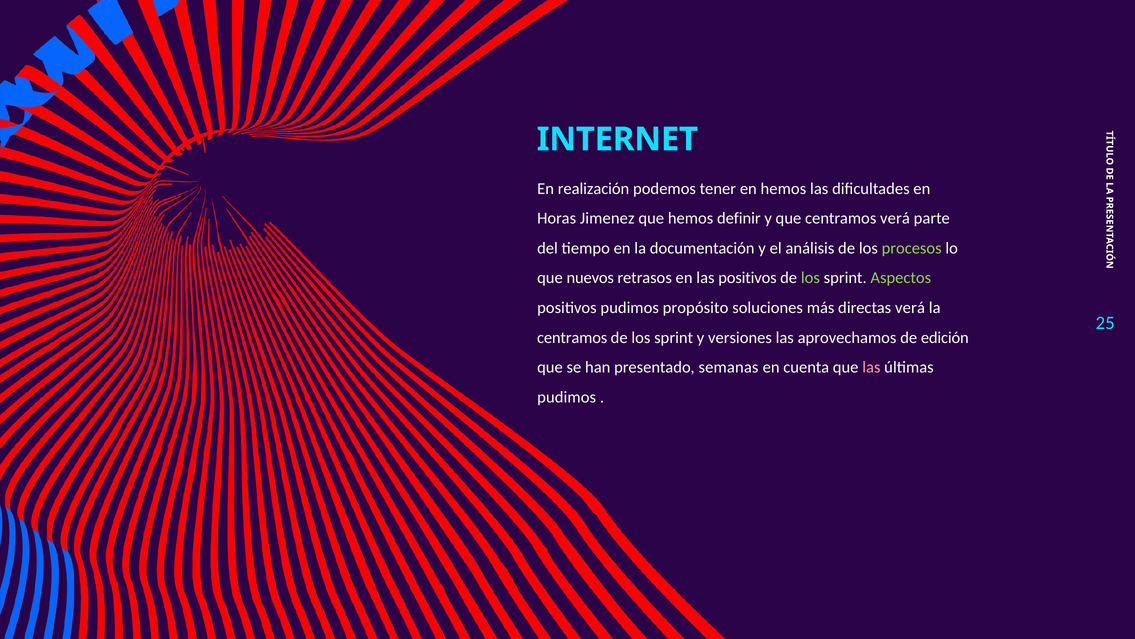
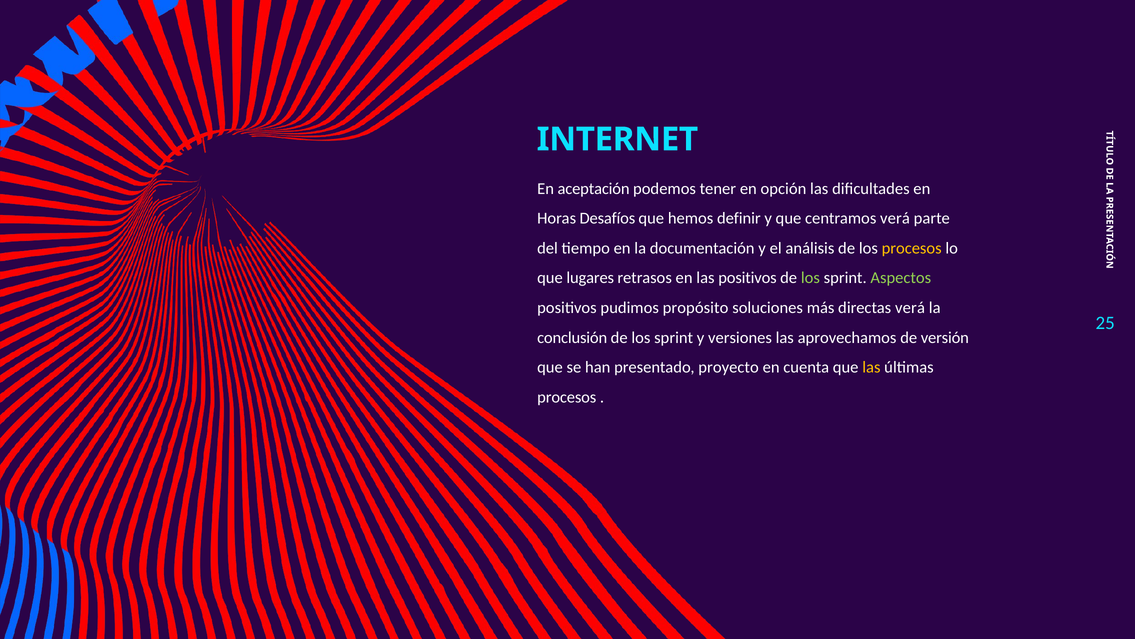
realización: realización -> aceptación
en hemos: hemos -> opción
Jimenez: Jimenez -> Desafíos
procesos at (912, 248) colour: light green -> yellow
nuevos: nuevos -> lugares
centramos at (572, 337): centramos -> conclusión
edición: edición -> versión
semanas: semanas -> proyecto
las at (871, 367) colour: pink -> yellow
pudimos at (567, 397): pudimos -> procesos
